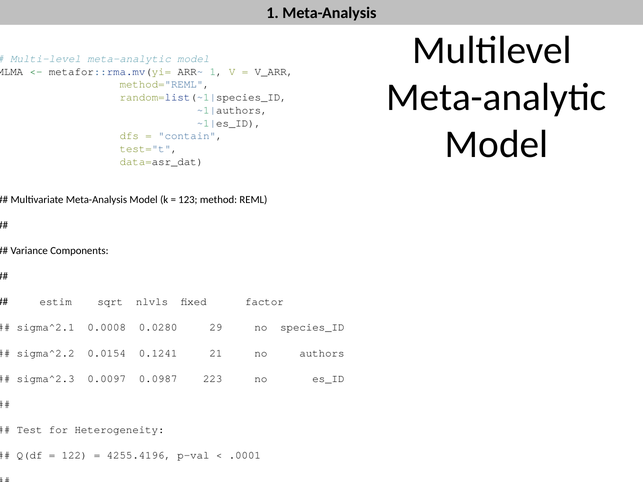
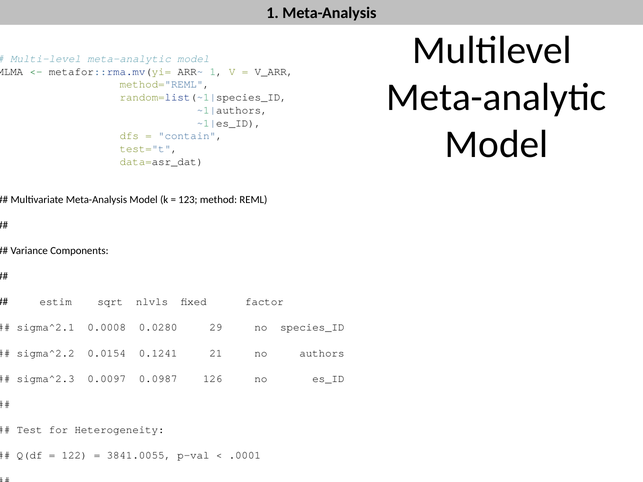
223: 223 -> 126
4255.4196: 4255.4196 -> 3841.0055
